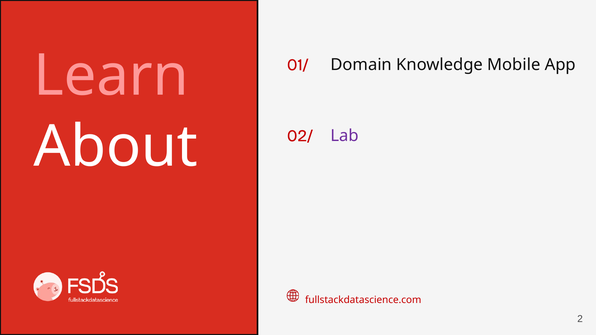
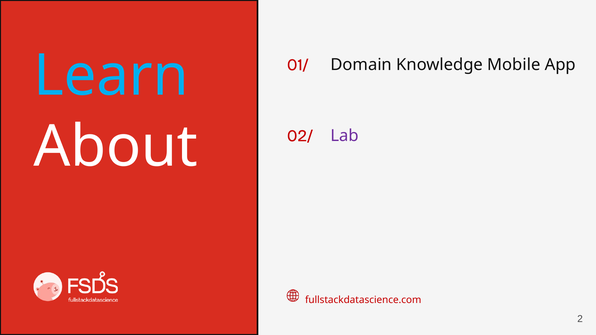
Learn colour: pink -> light blue
